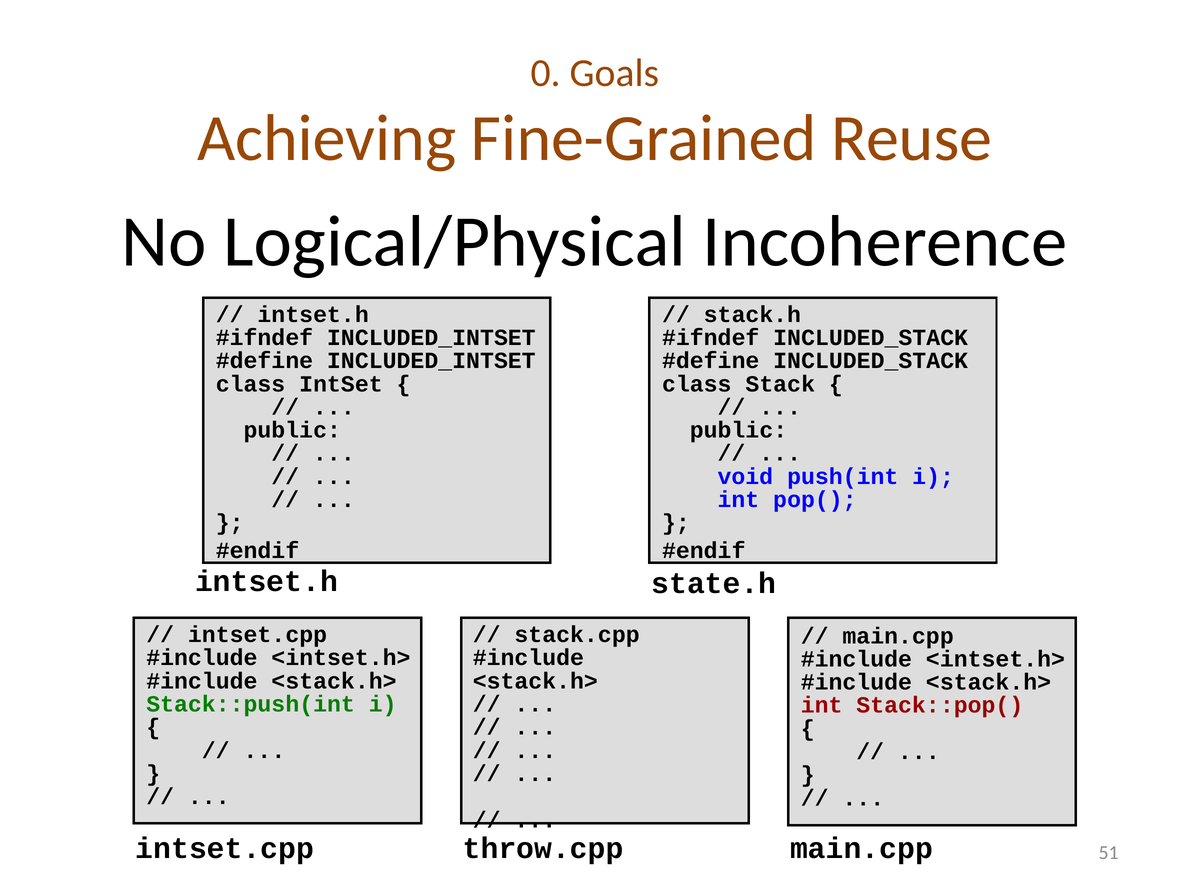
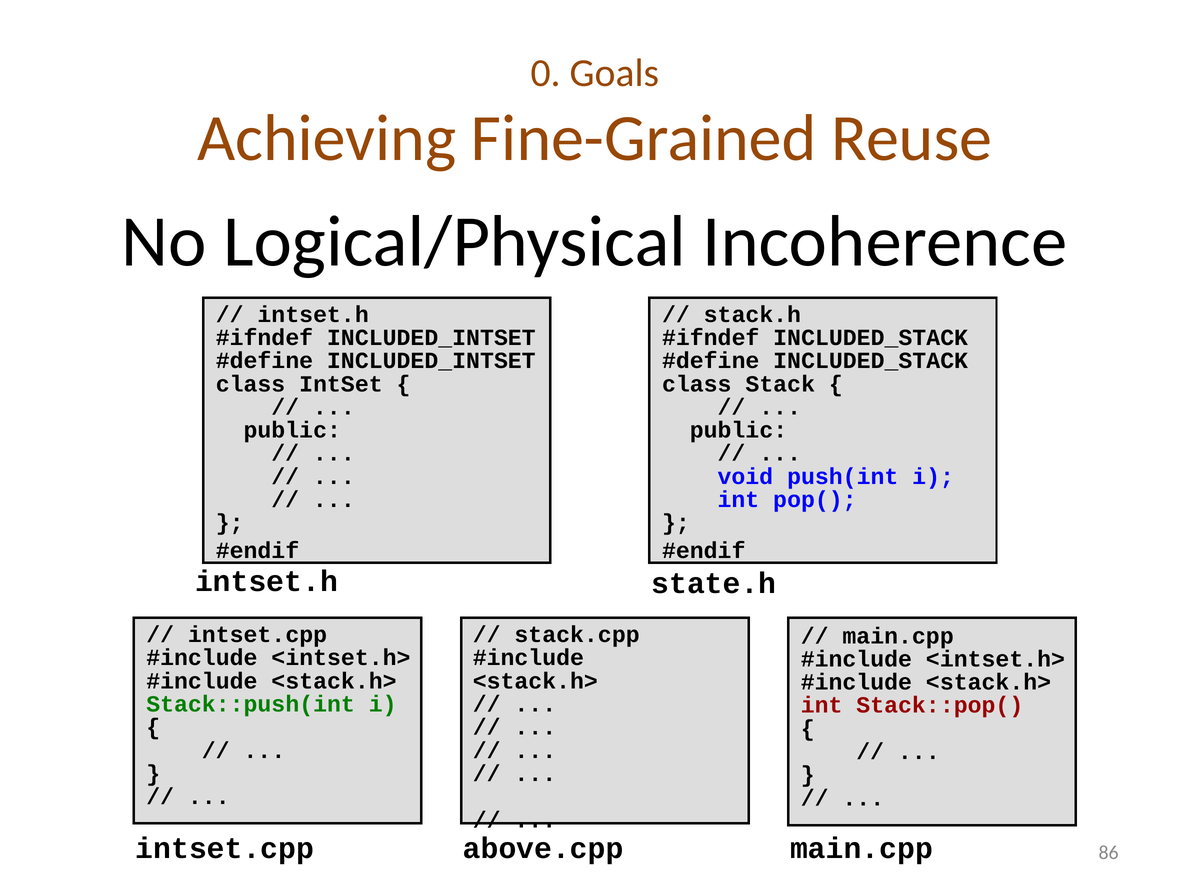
throw.cpp: throw.cpp -> above.cpp
51: 51 -> 86
